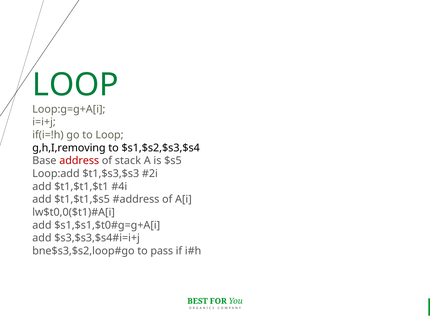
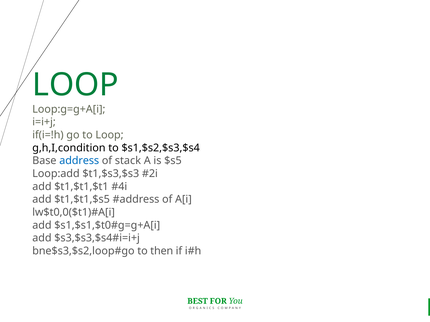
g,h,I,removing: g,h,I,removing -> g,h,I,condition
address colour: red -> blue
pass: pass -> then
